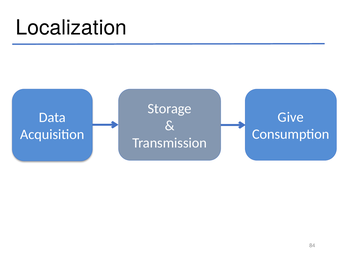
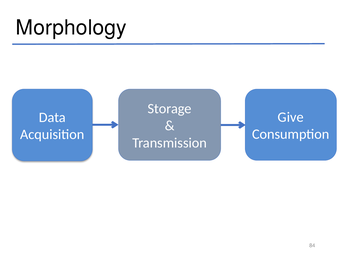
Localization: Localization -> Morphology
